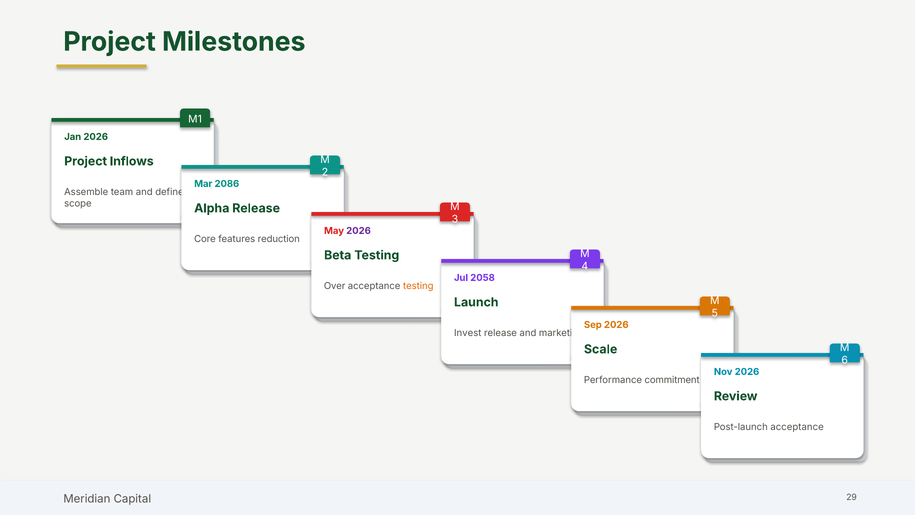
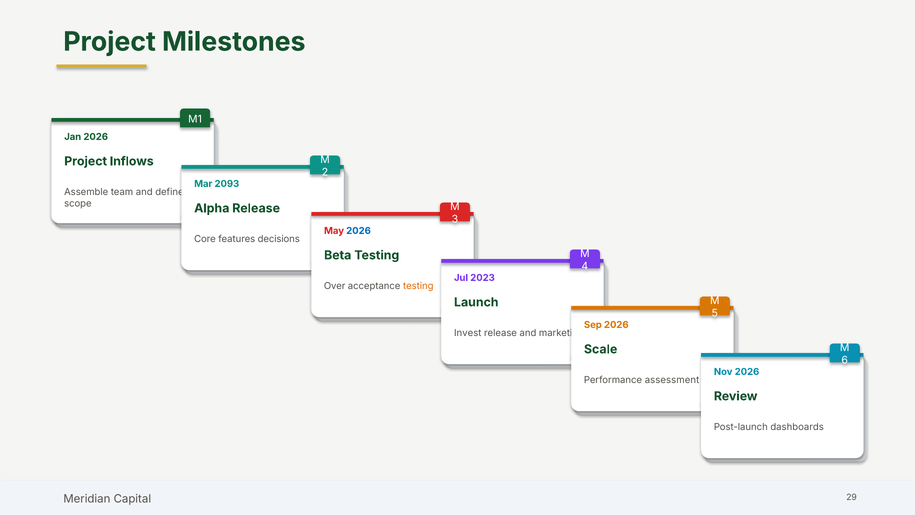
2086: 2086 -> 2093
2026 at (358, 231) colour: purple -> blue
reduction: reduction -> decisions
2058: 2058 -> 2023
commitment: commitment -> assessment
Post-launch acceptance: acceptance -> dashboards
